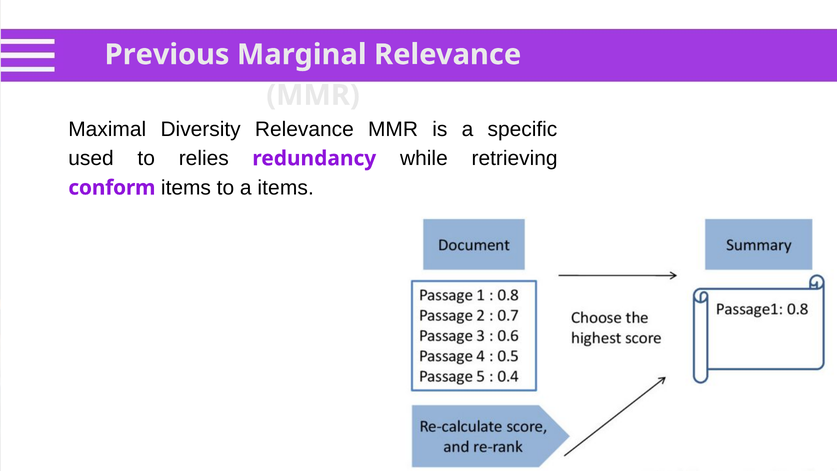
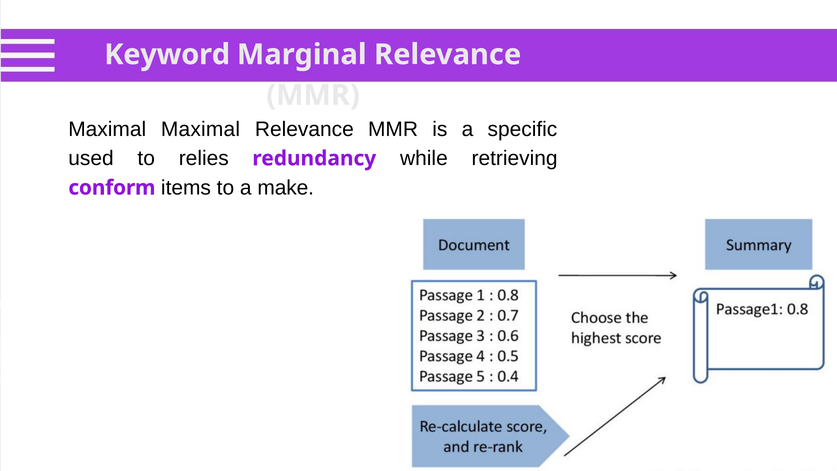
Previous: Previous -> Keyword
Maximal Diversity: Diversity -> Maximal
a items: items -> make
